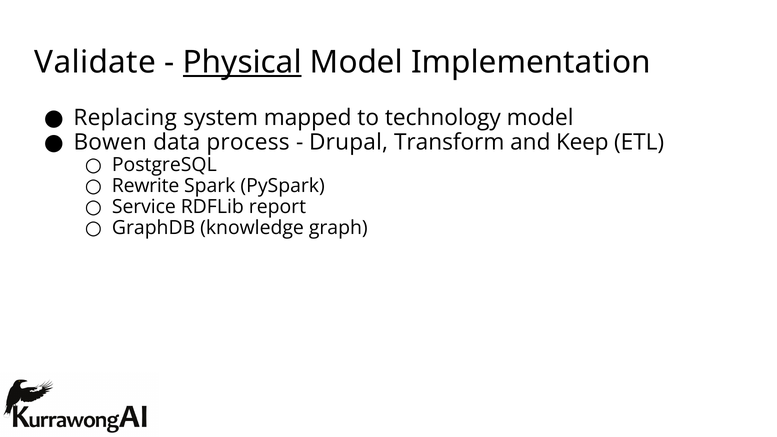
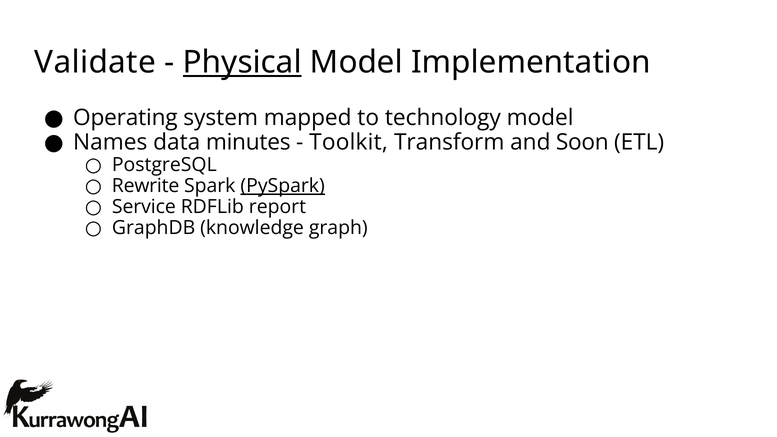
Replacing: Replacing -> Operating
Bowen: Bowen -> Names
process: process -> minutes
Drupal: Drupal -> Toolkit
Keep: Keep -> Soon
PySpark underline: none -> present
